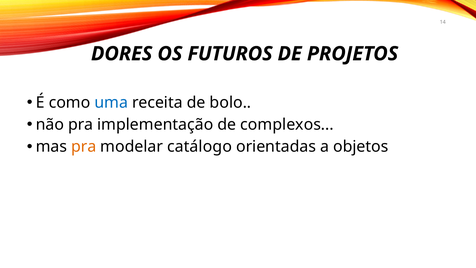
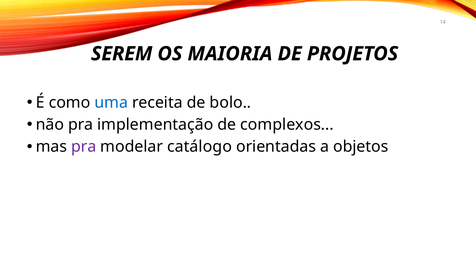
DORES: DORES -> SEREM
FUTUROS: FUTUROS -> MAIORIA
pra at (84, 147) colour: orange -> purple
